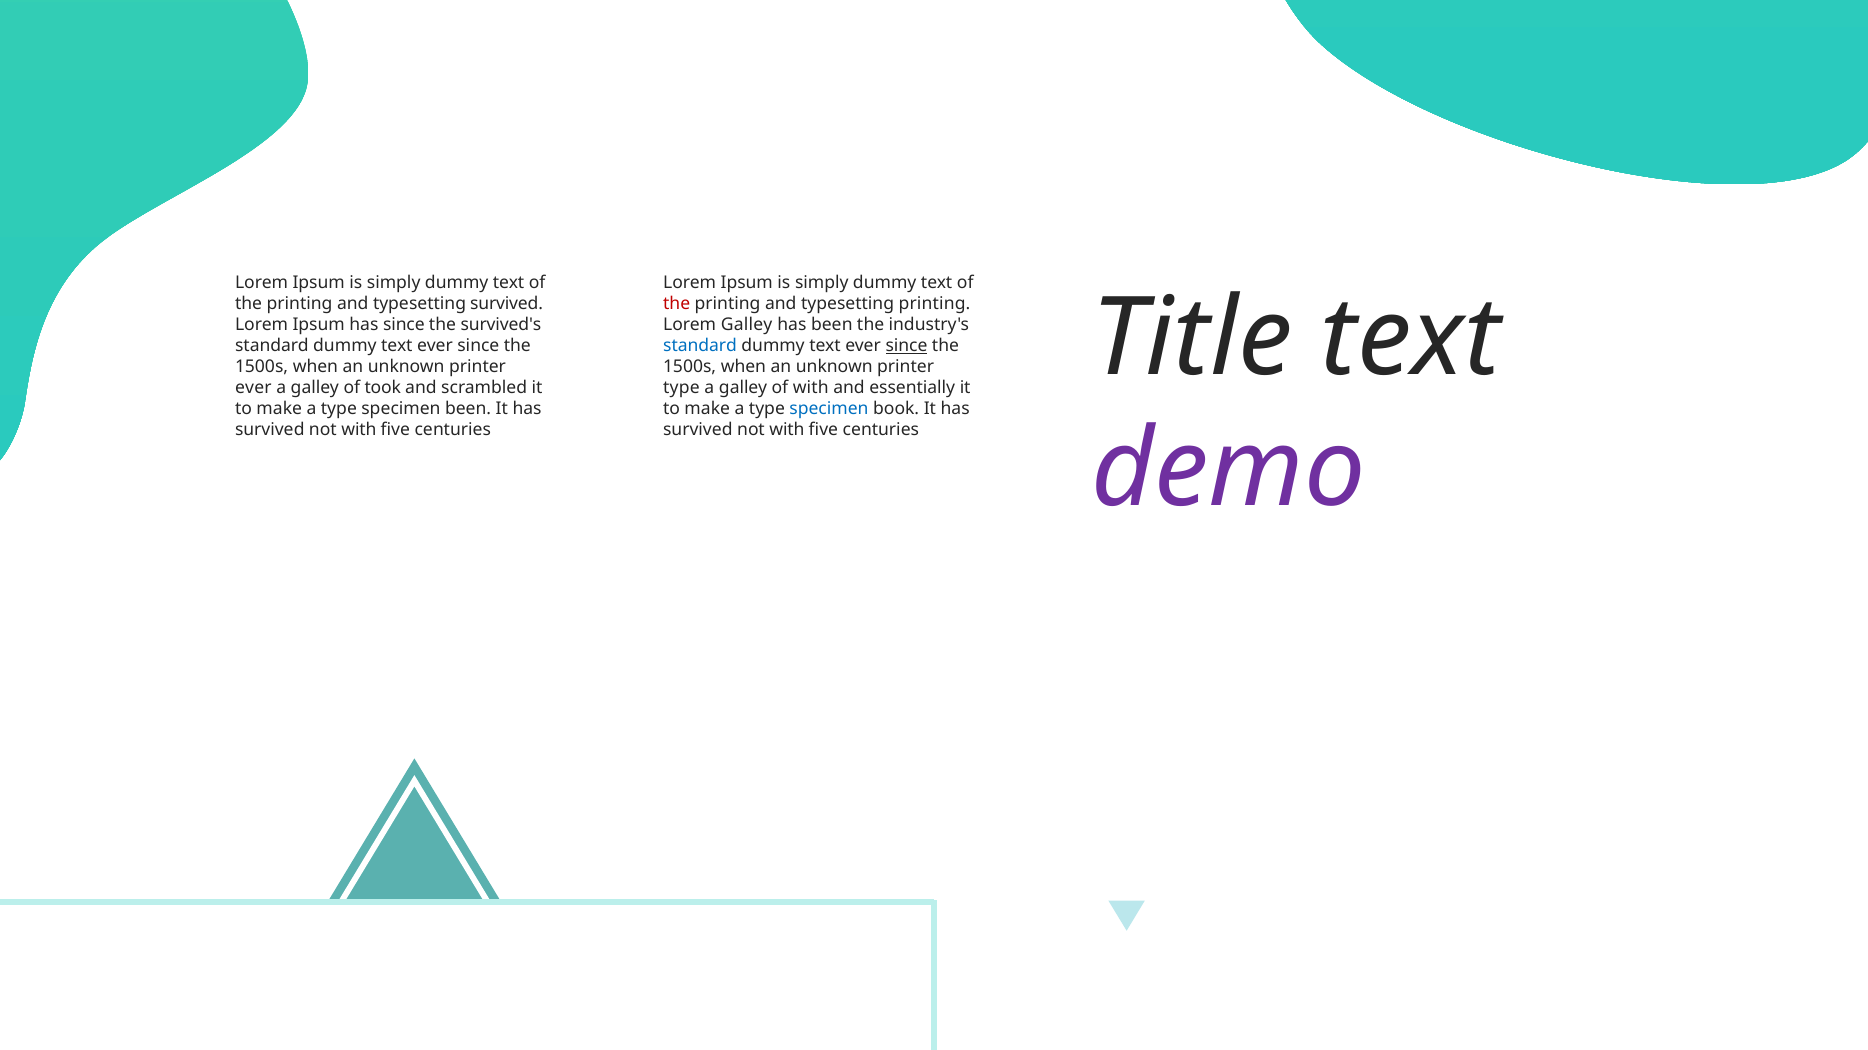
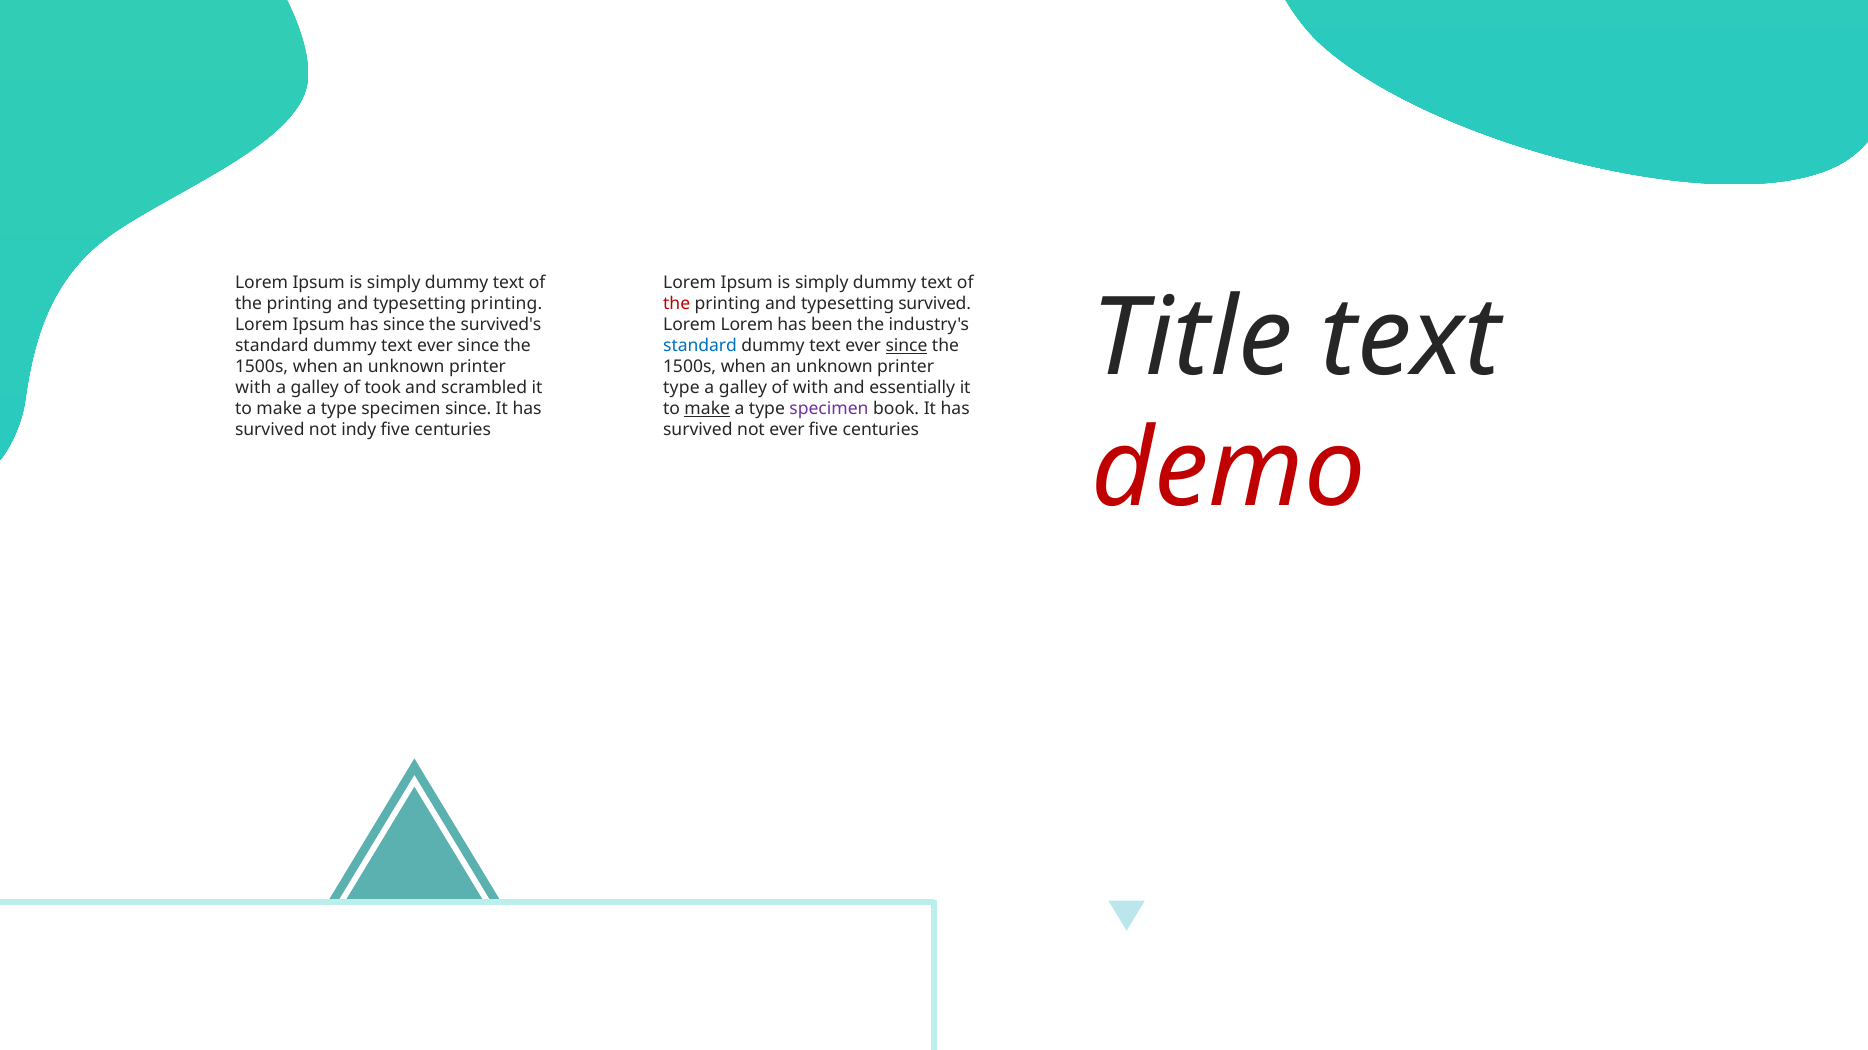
typesetting survived: survived -> printing
typesetting printing: printing -> survived
Lorem Galley: Galley -> Lorem
ever at (253, 388): ever -> with
specimen been: been -> since
make at (707, 409) underline: none -> present
specimen at (829, 409) colour: blue -> purple
with at (359, 430): with -> indy
with at (787, 430): with -> ever
demo colour: purple -> red
